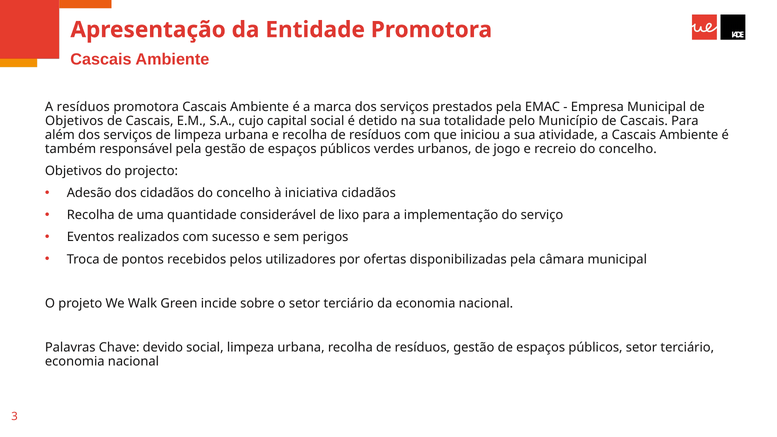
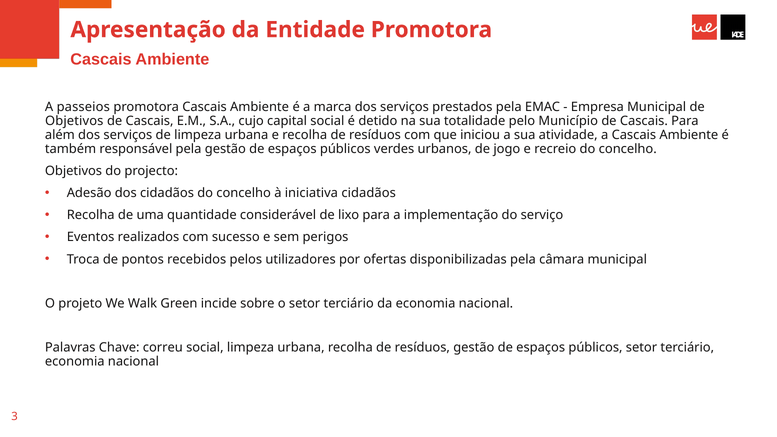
A resíduos: resíduos -> passeios
devido: devido -> correu
